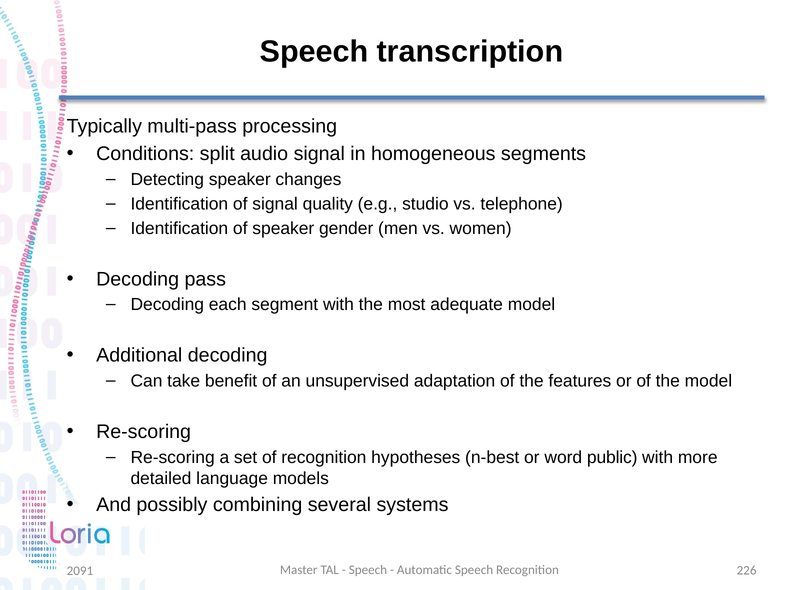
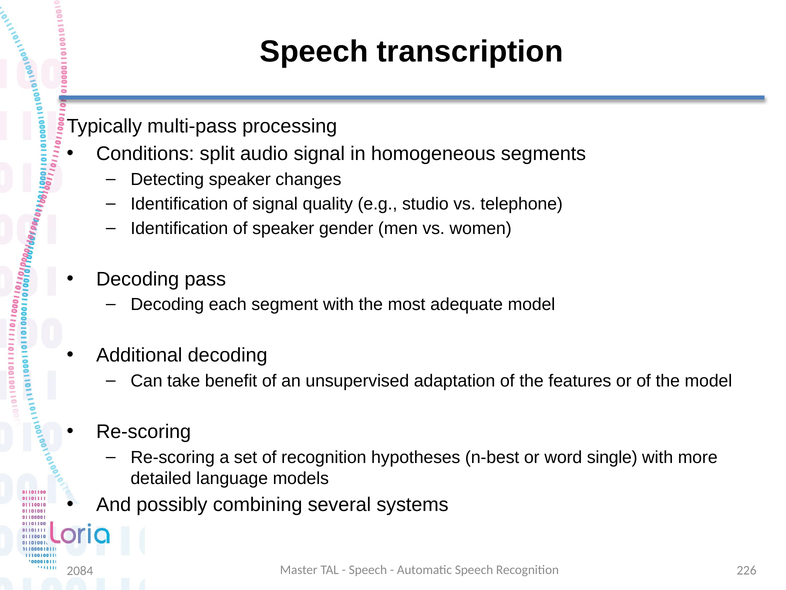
public: public -> single
2091: 2091 -> 2084
